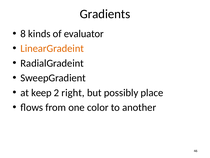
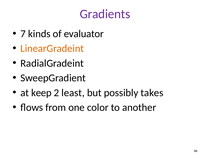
Gradients colour: black -> purple
8: 8 -> 7
right: right -> least
place: place -> takes
